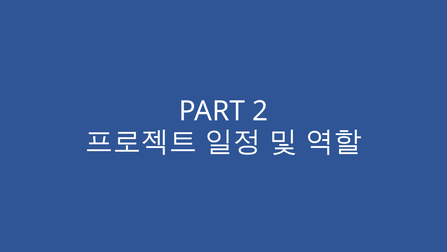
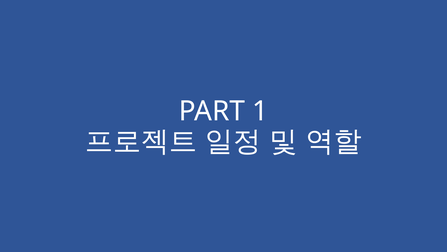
2: 2 -> 1
